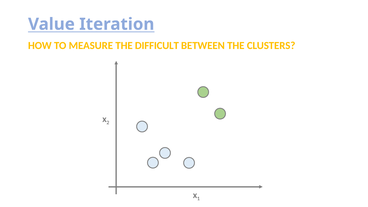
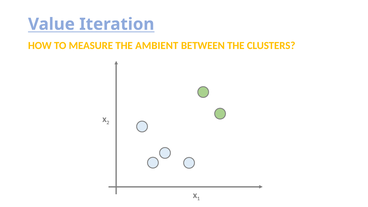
DIFFICULT: DIFFICULT -> AMBIENT
